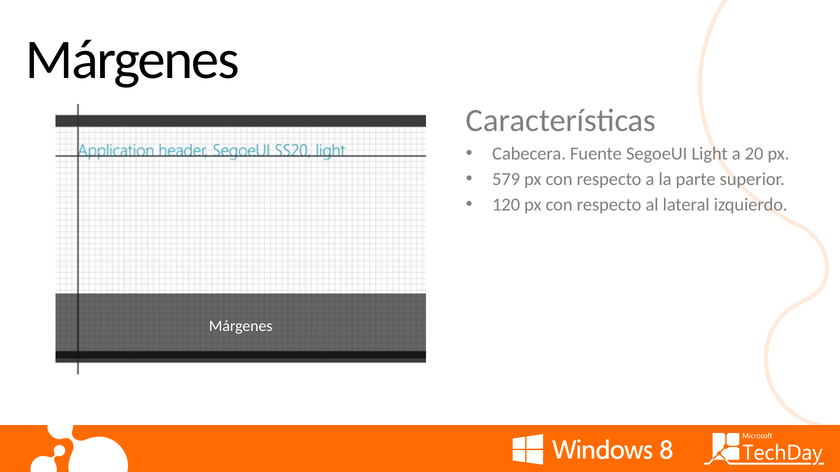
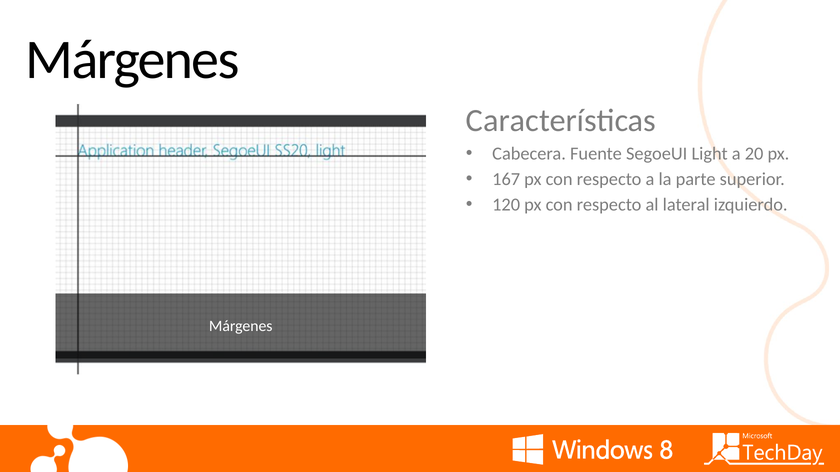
579: 579 -> 167
